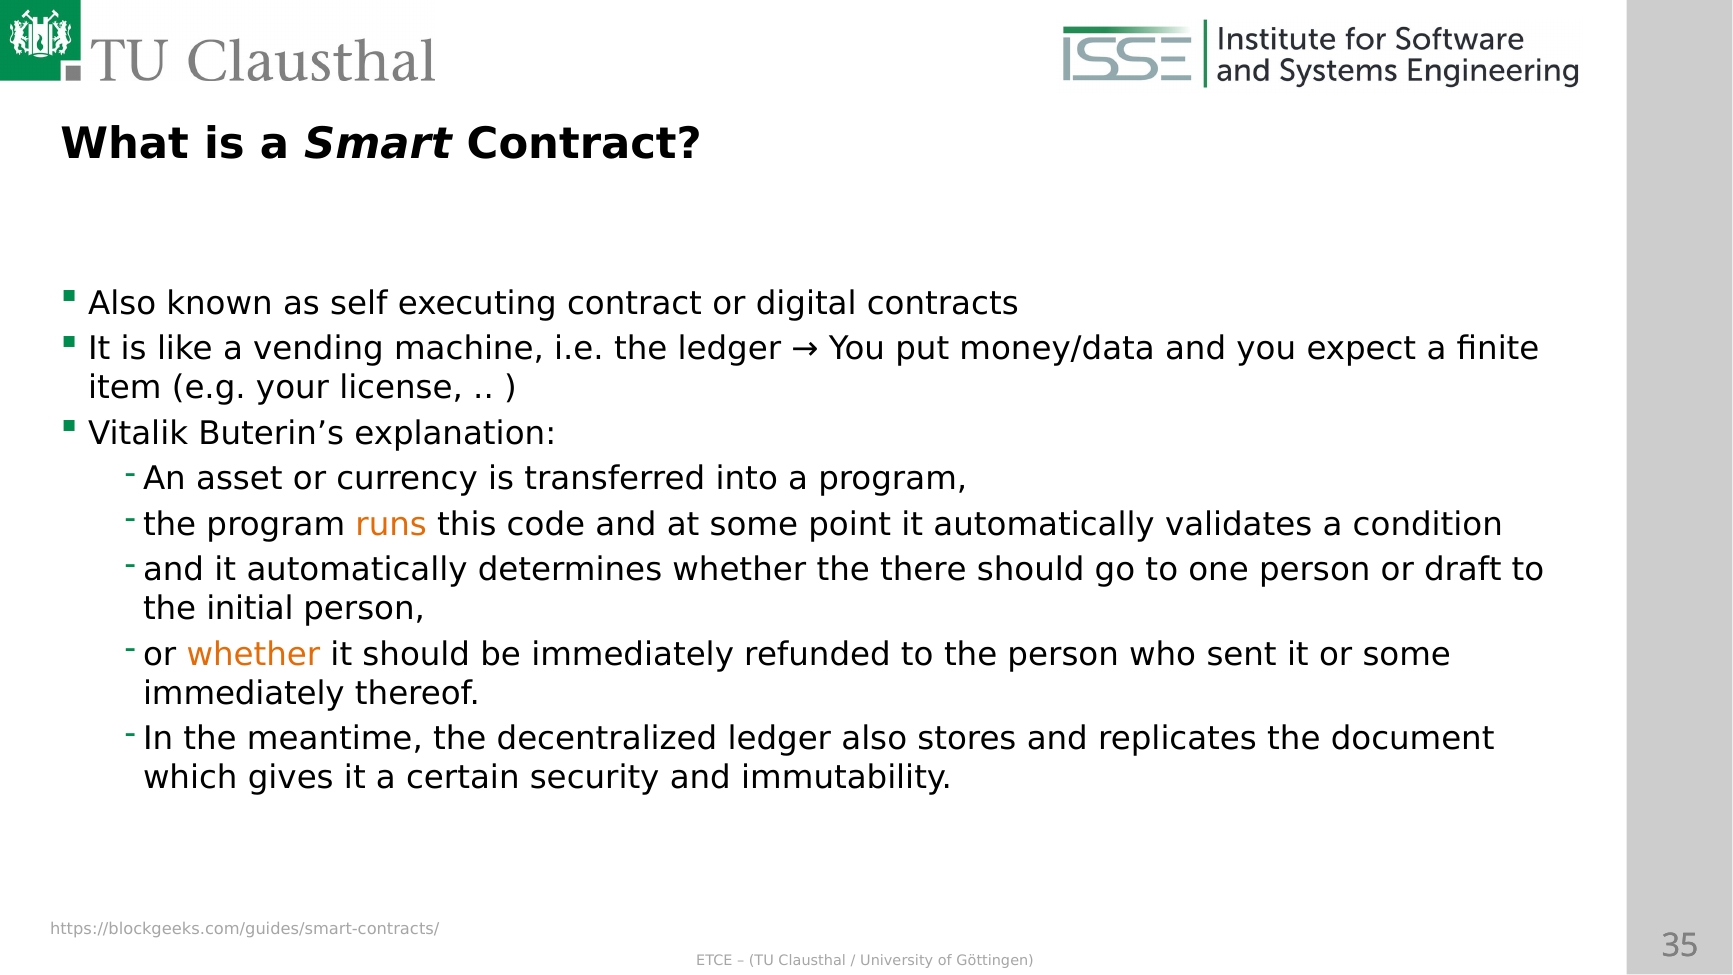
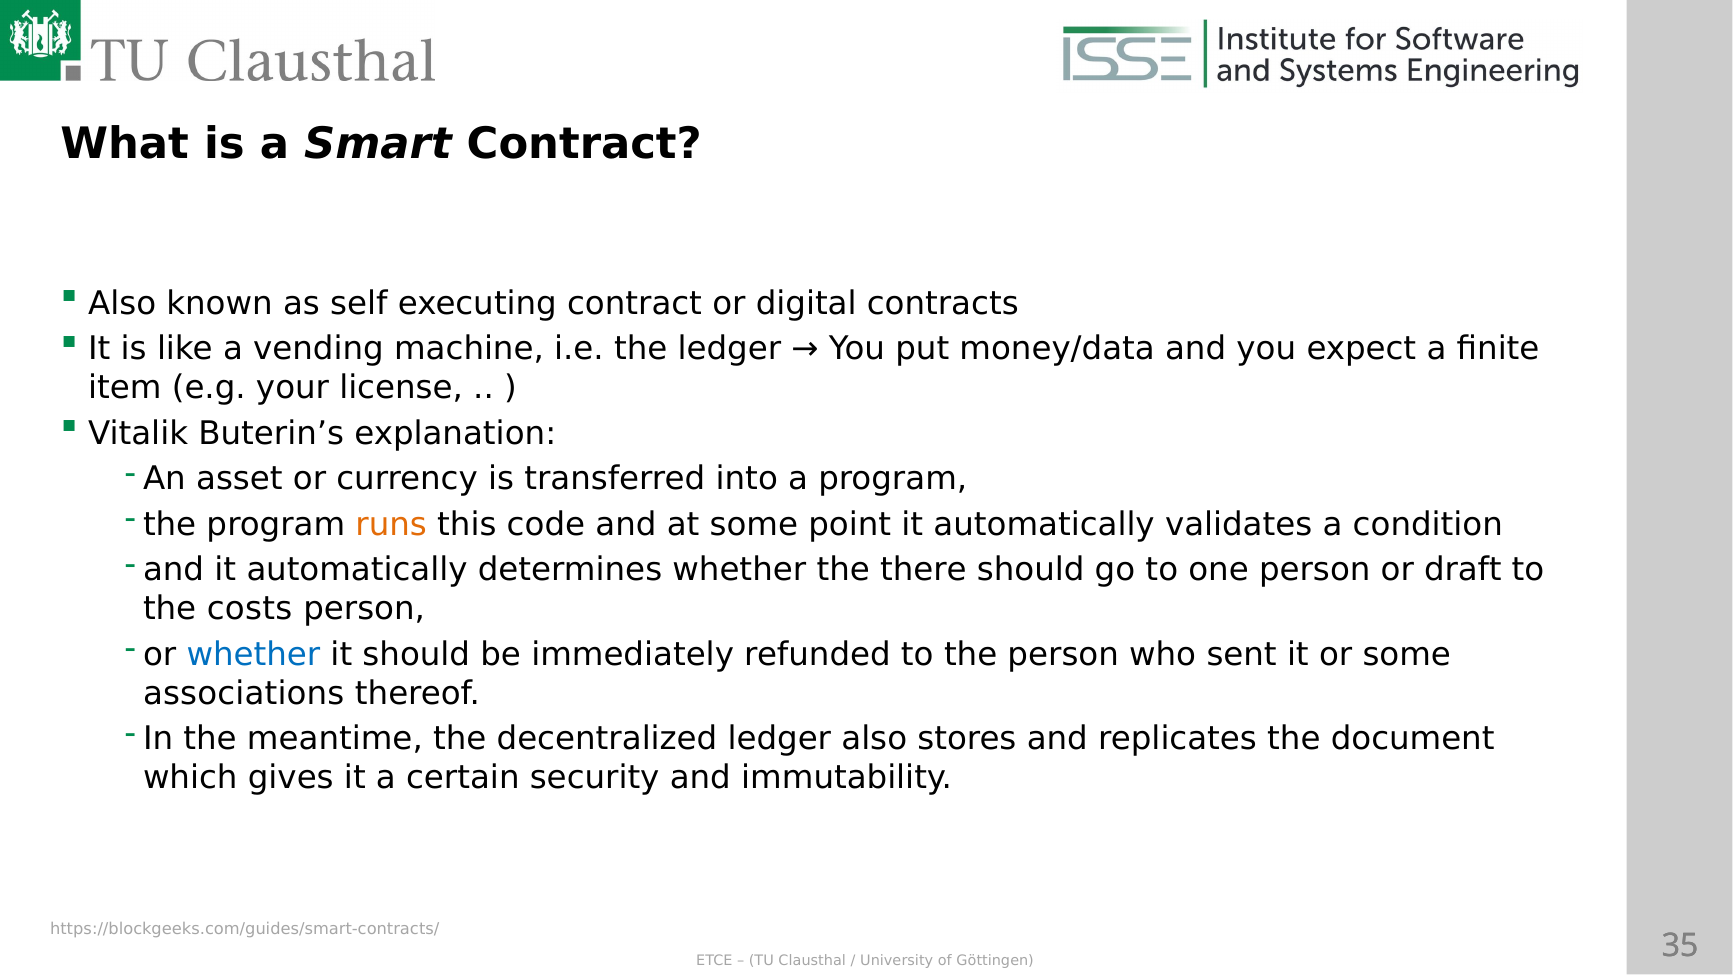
initial: initial -> costs
whether at (253, 654) colour: orange -> blue
immediately at (244, 693): immediately -> associations
